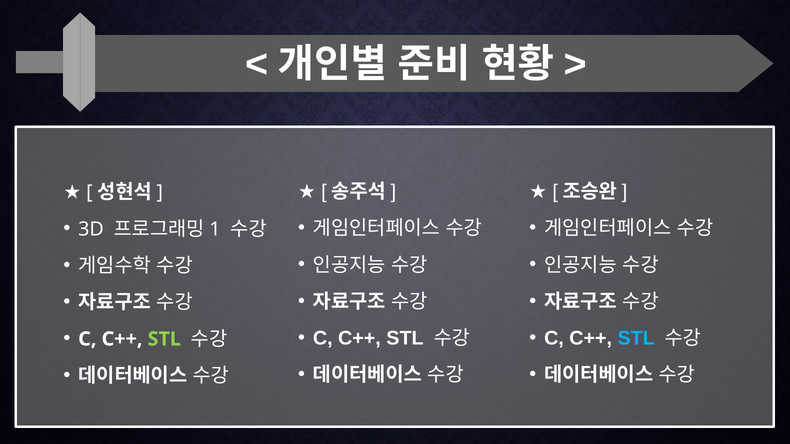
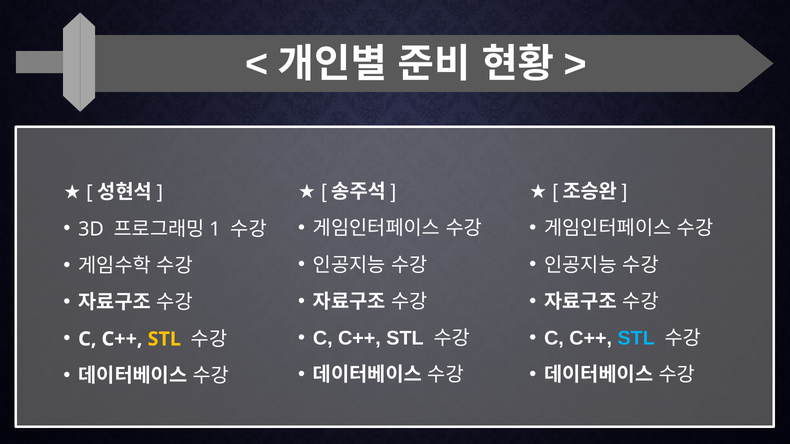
STL at (164, 339) colour: light green -> yellow
